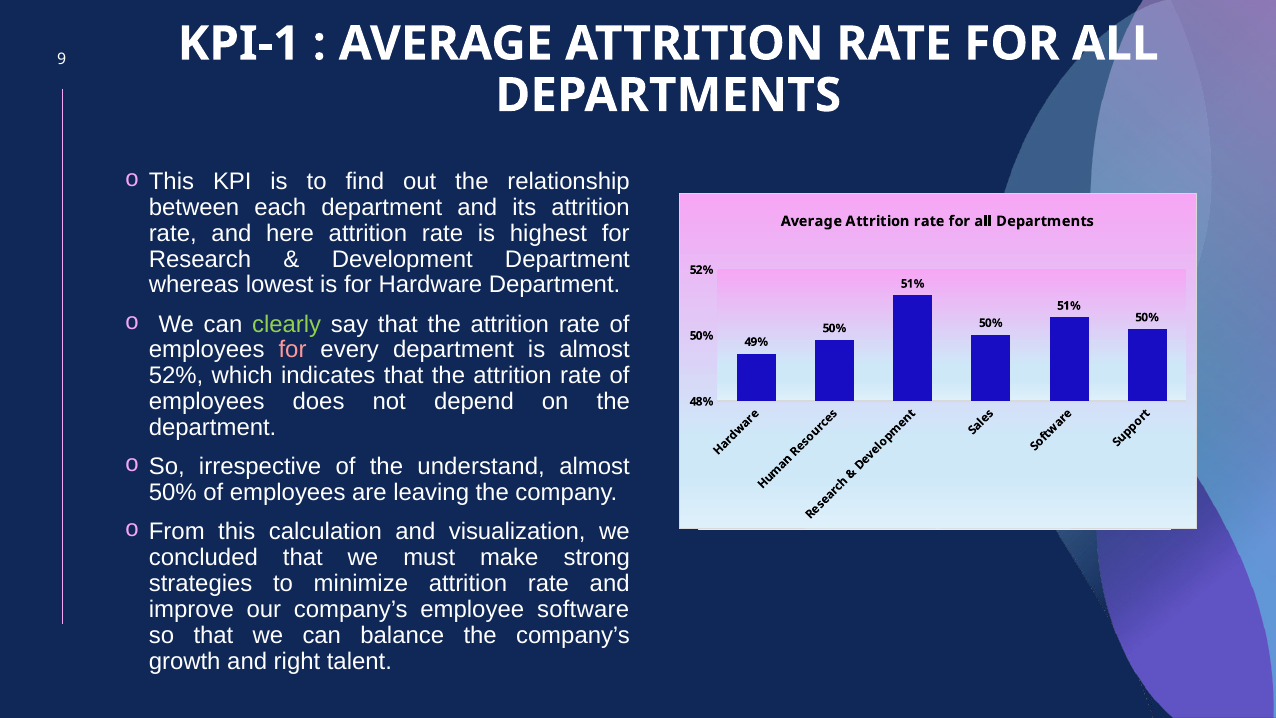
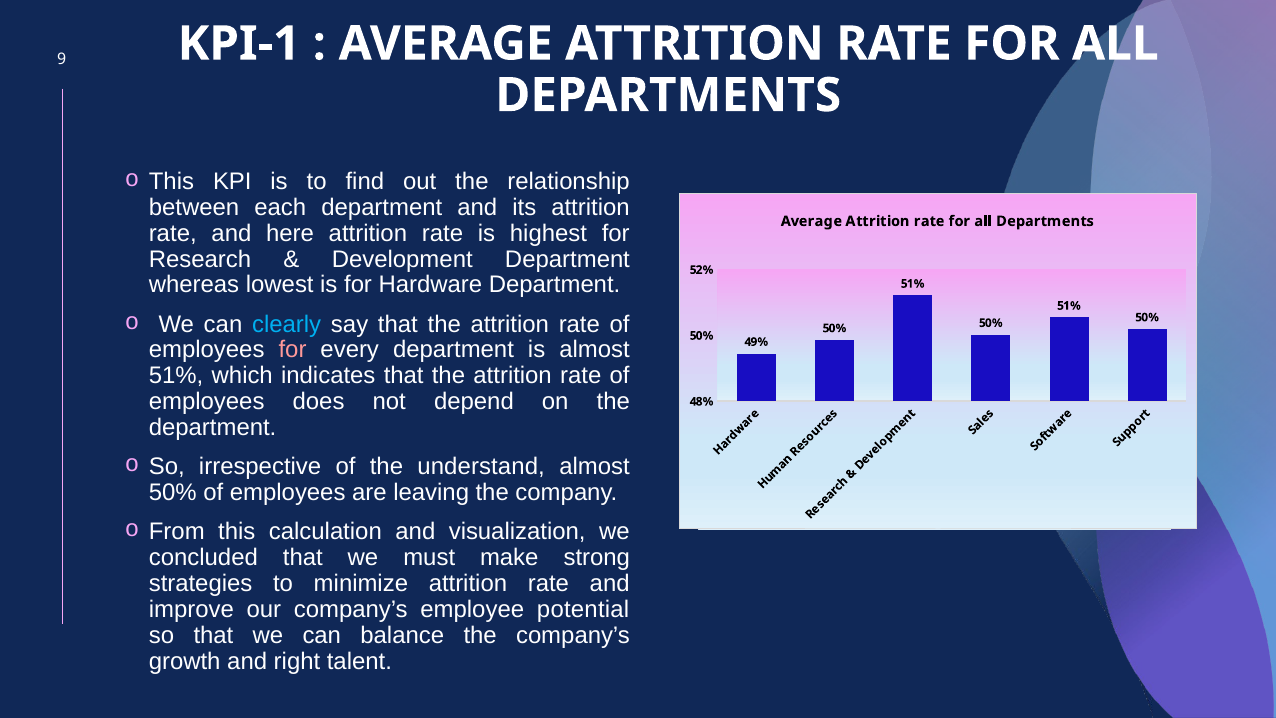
clearly colour: light green -> light blue
52% at (176, 376): 52% -> 51%
software: software -> potential
